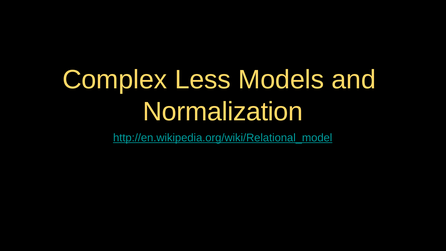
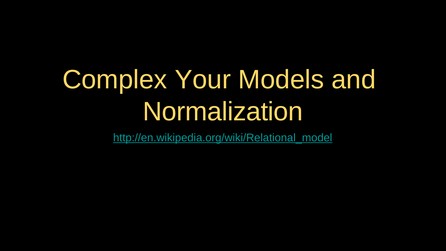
Less: Less -> Your
